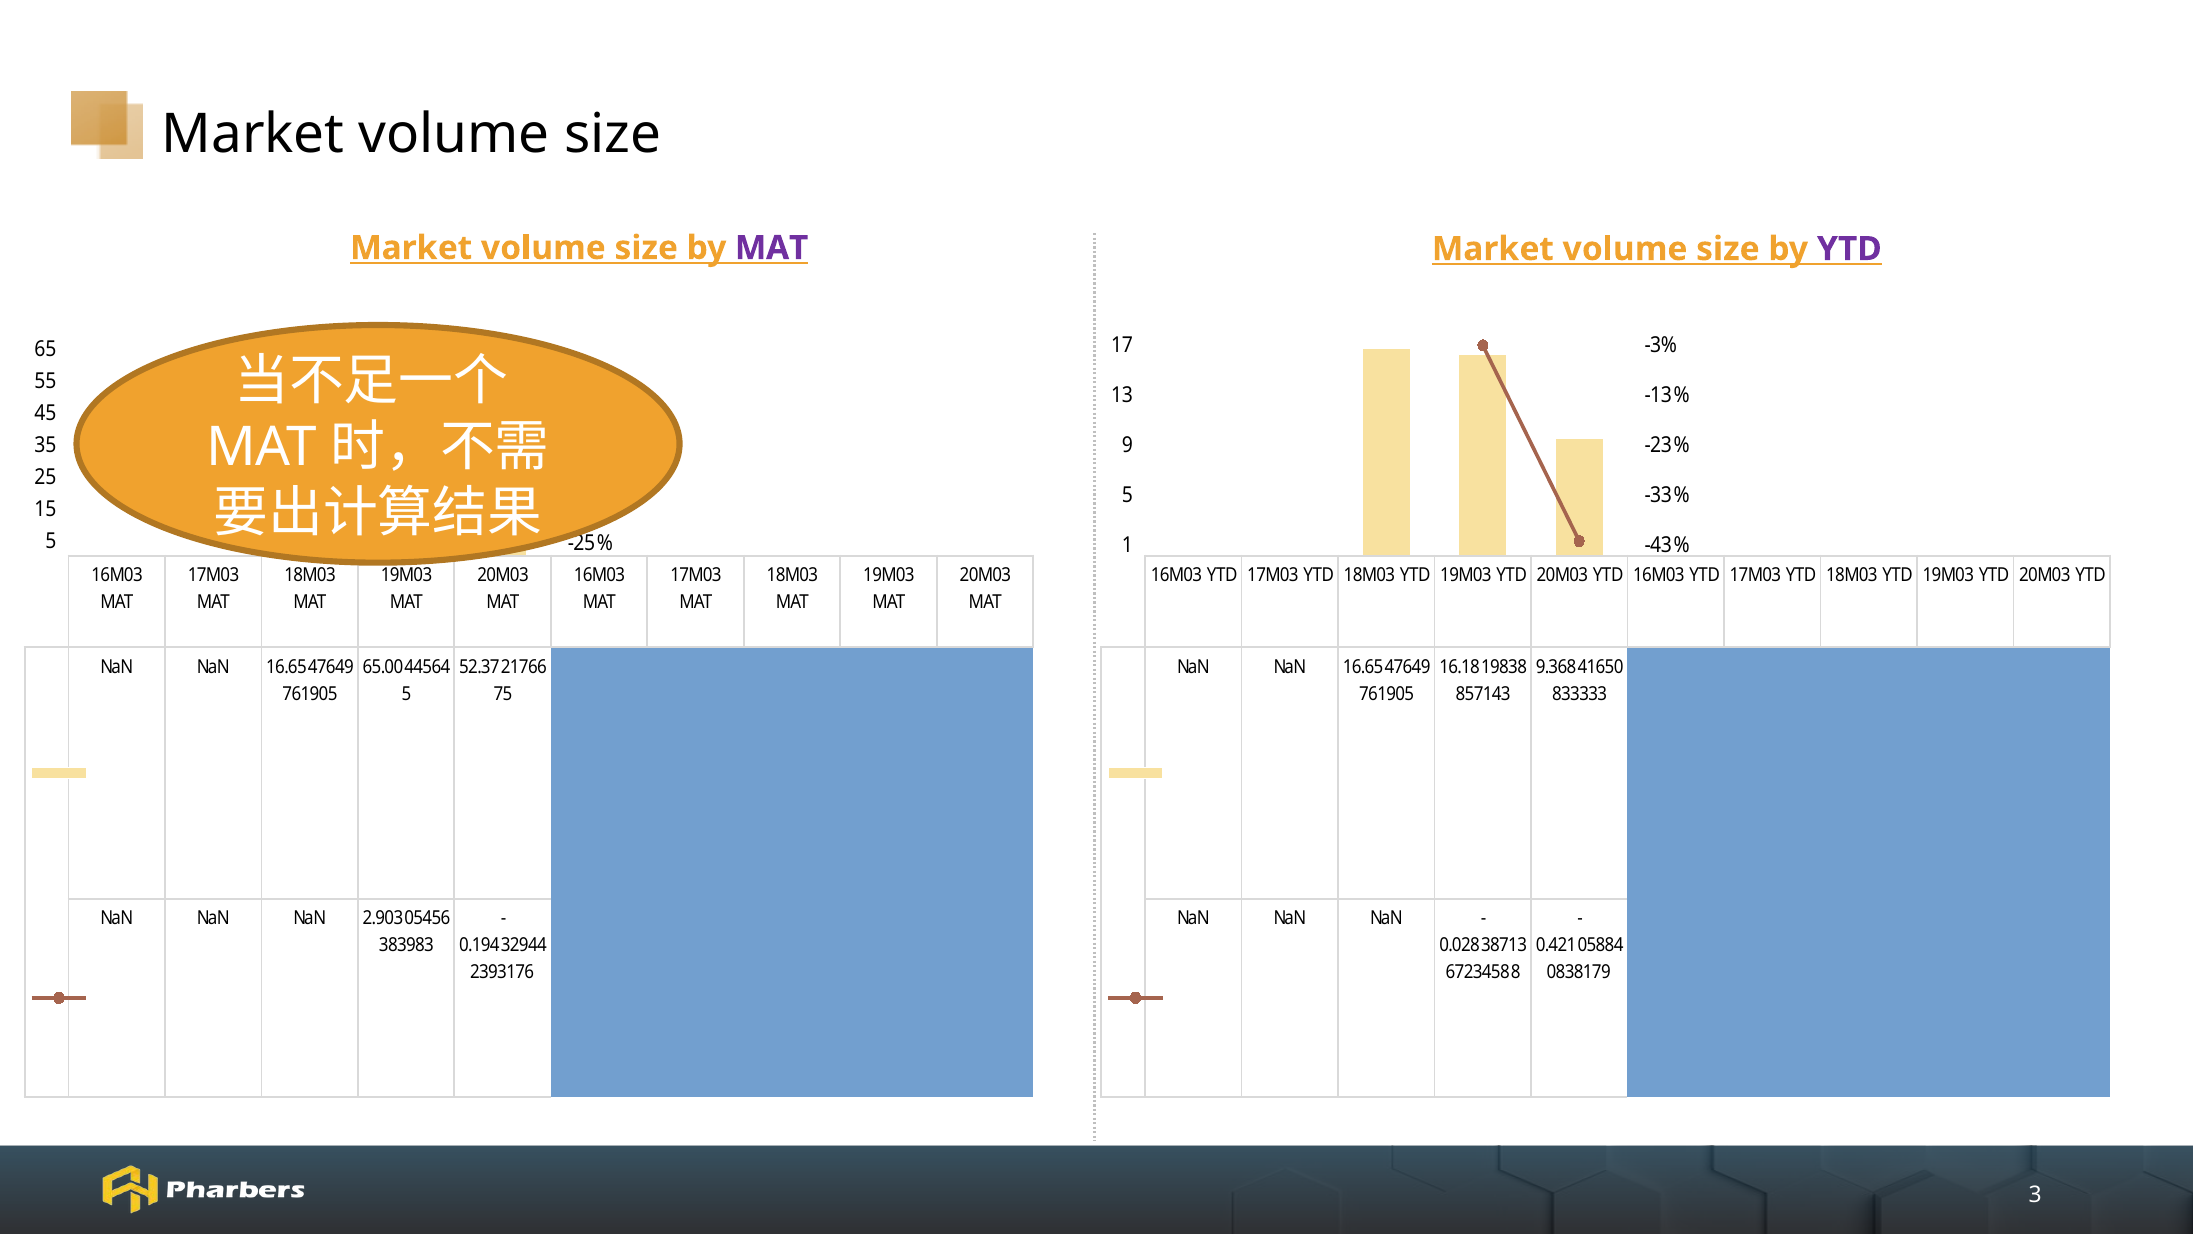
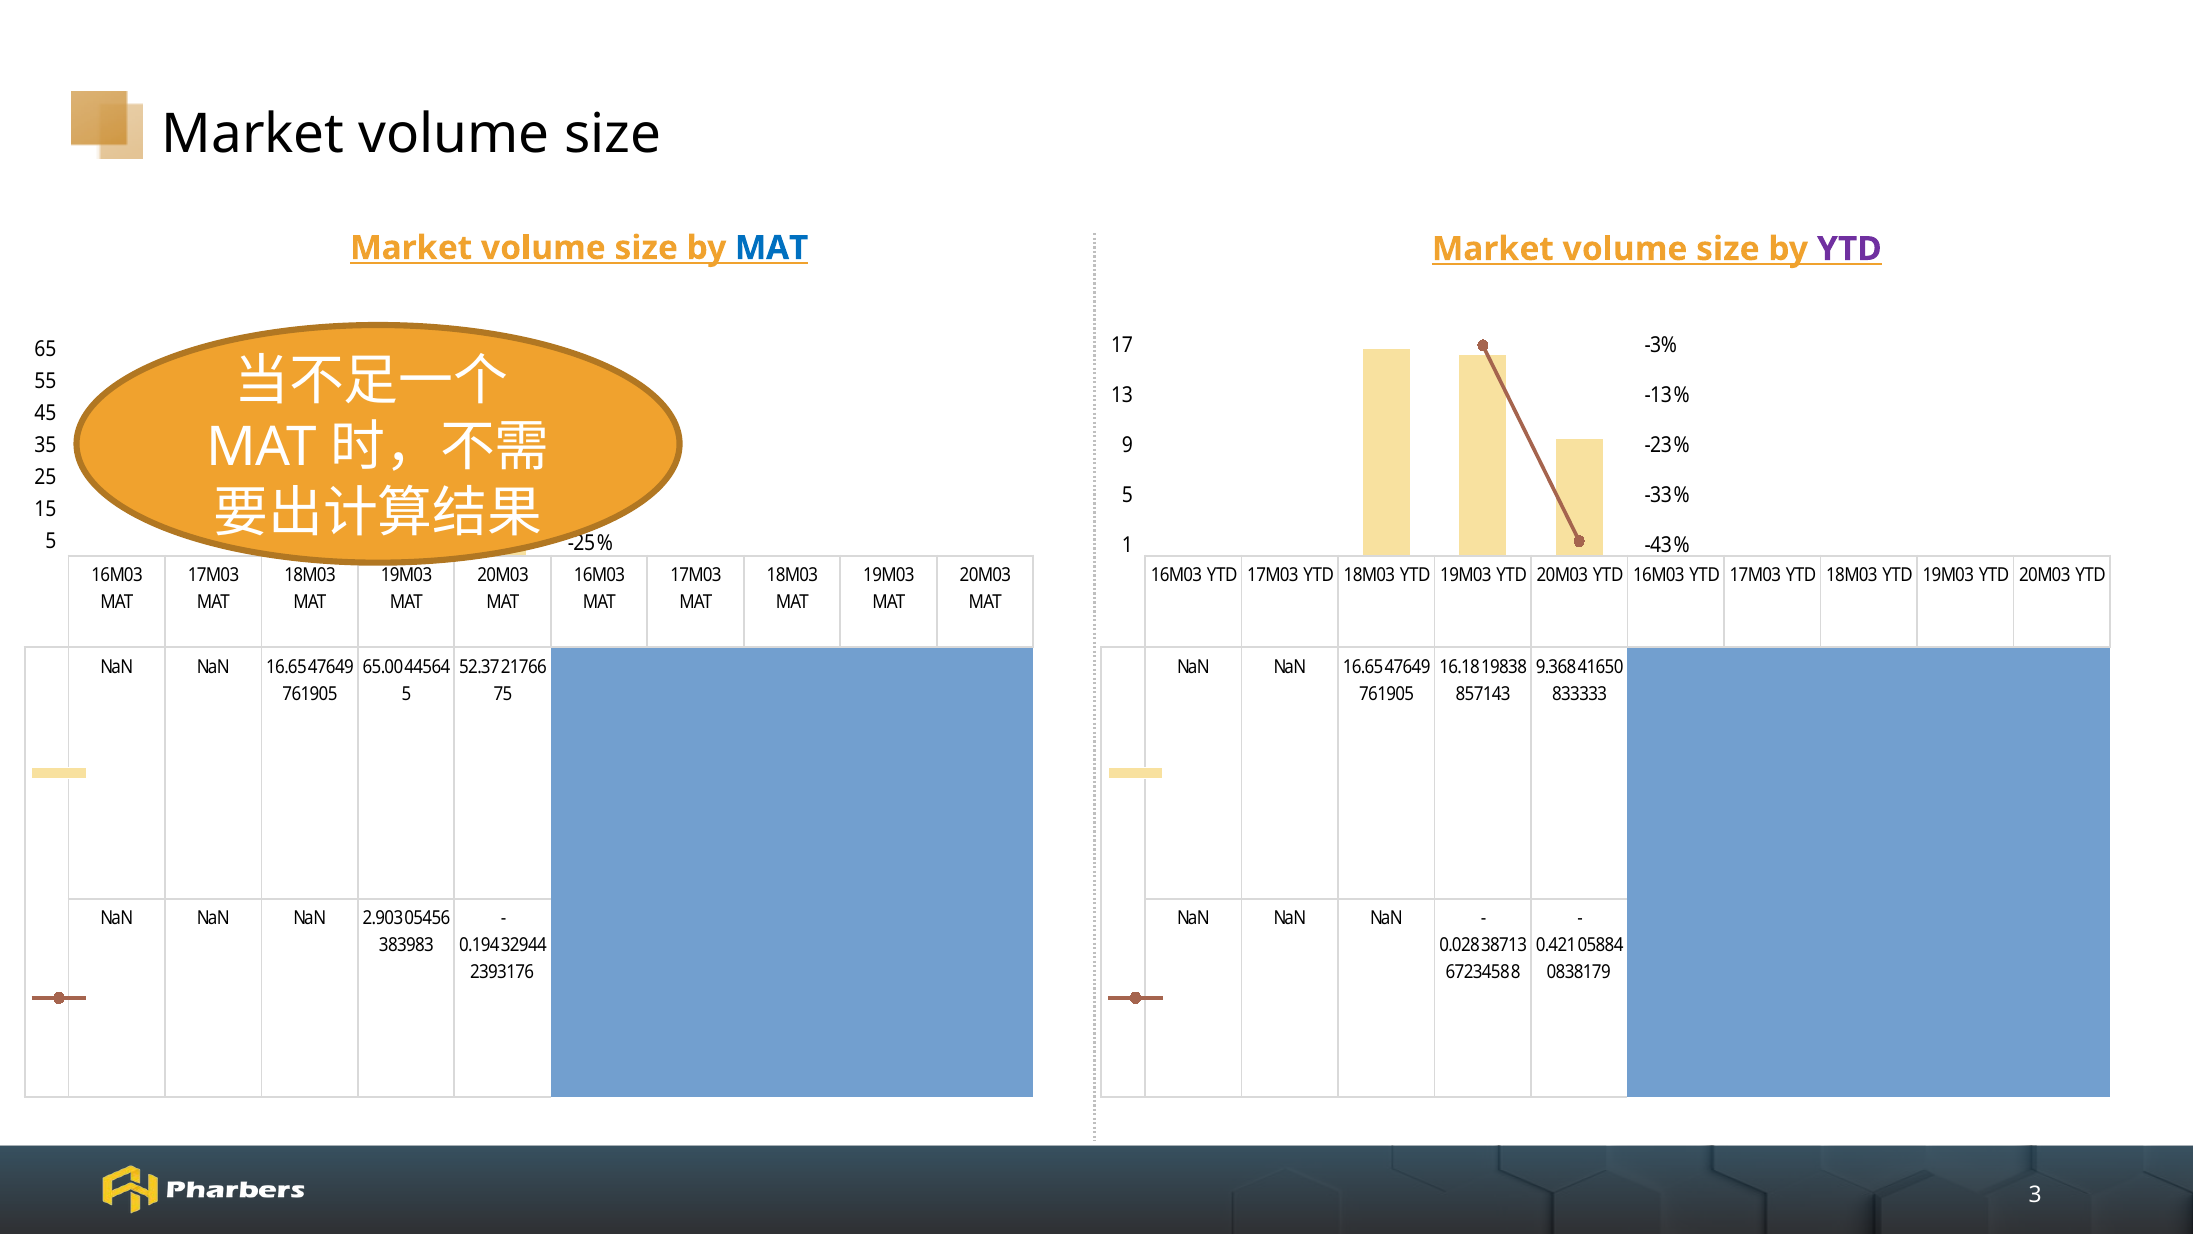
MAT at (771, 248) colour: purple -> blue
